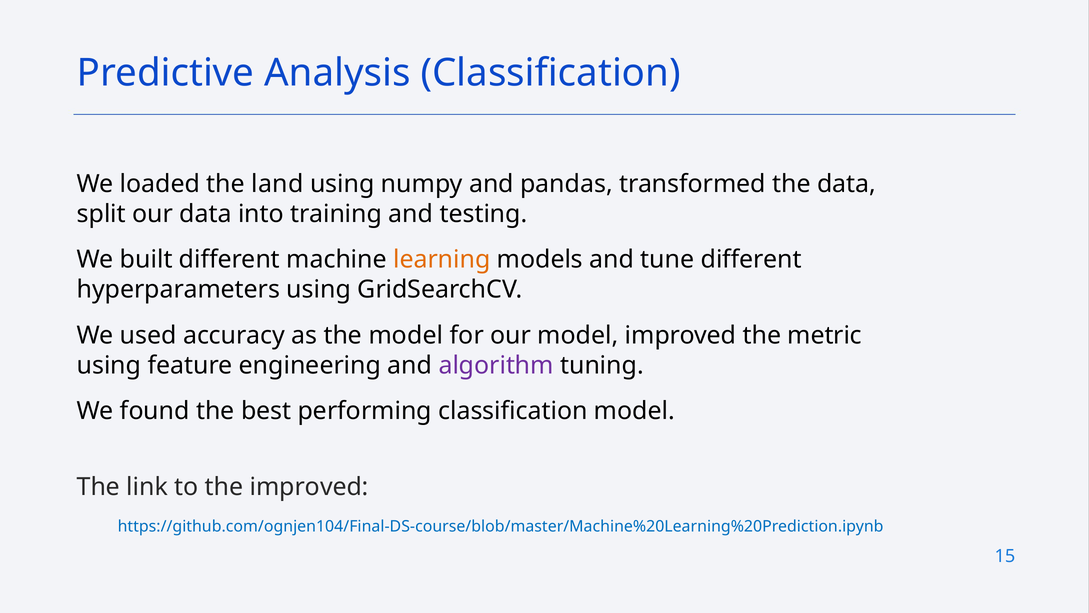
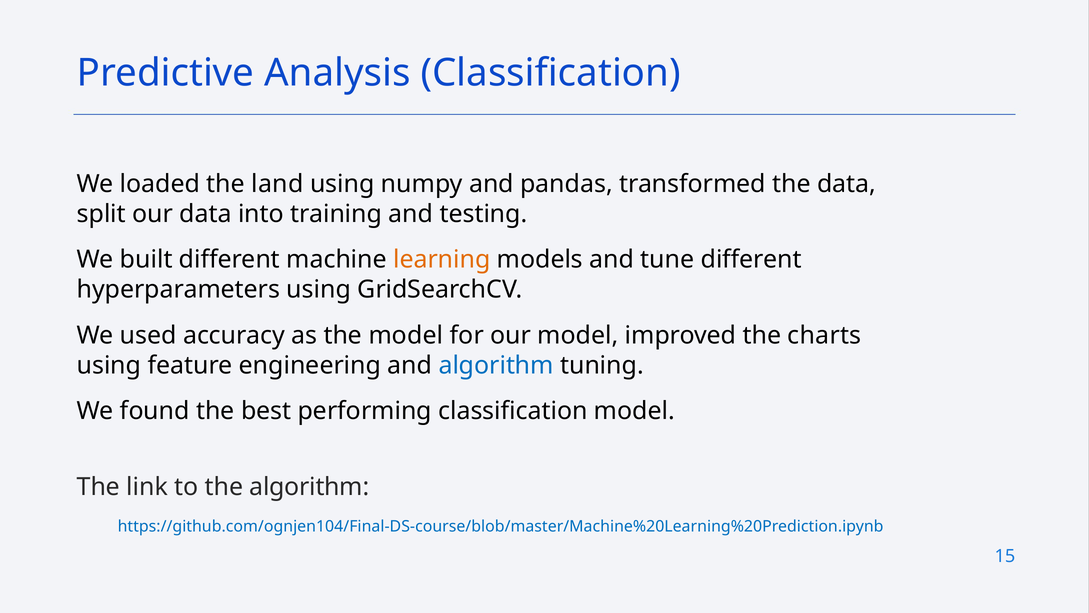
metric: metric -> charts
algorithm at (496, 365) colour: purple -> blue
the improved: improved -> algorithm
